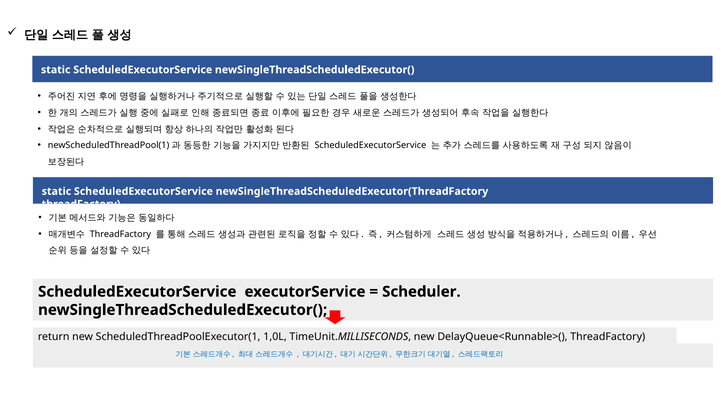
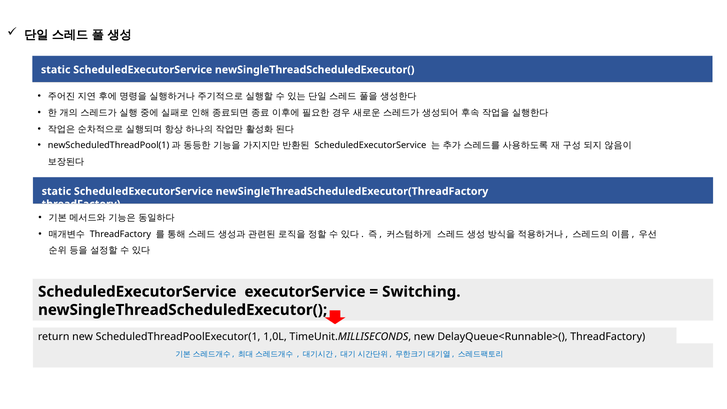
Scheduler: Scheduler -> Switching
